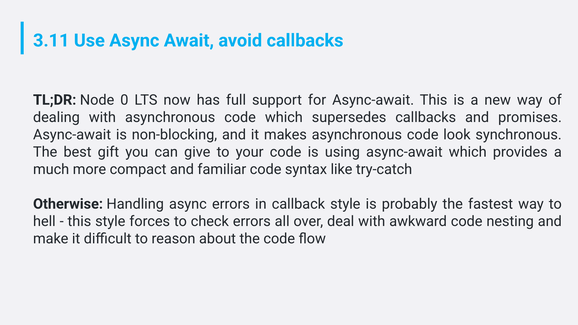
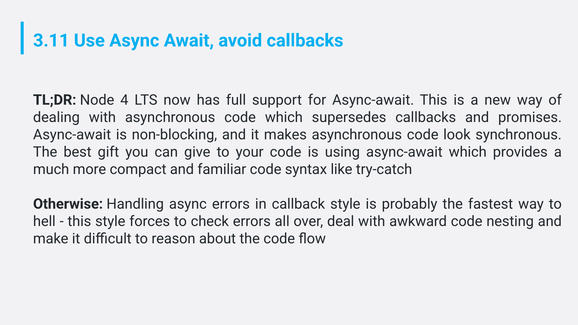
0: 0 -> 4
